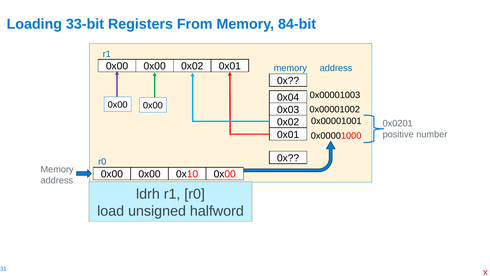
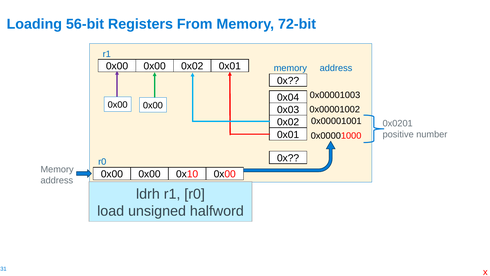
33-bit: 33-bit -> 56-bit
84-bit: 84-bit -> 72-bit
